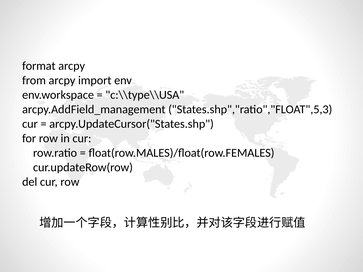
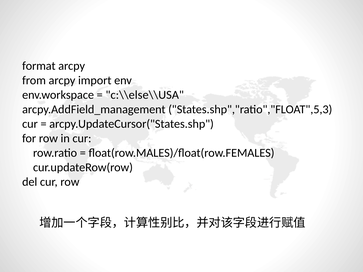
c:\\type\\USA: c:\\type\\USA -> c:\\else\\USA
